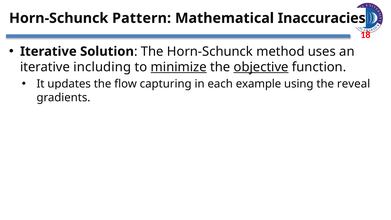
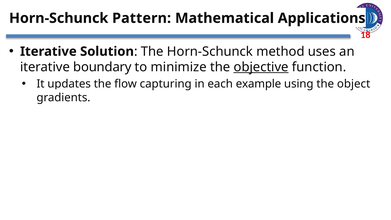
Inaccuracies: Inaccuracies -> Applications
including: including -> boundary
minimize underline: present -> none
reveal: reveal -> object
